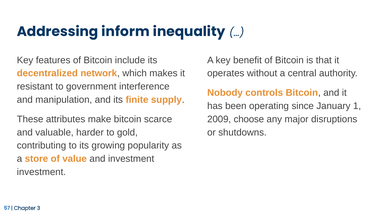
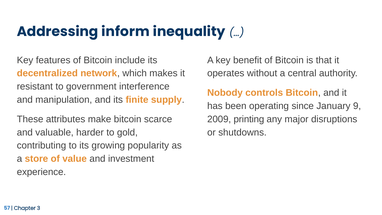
1: 1 -> 9
choose: choose -> printing
investment at (41, 172): investment -> experience
